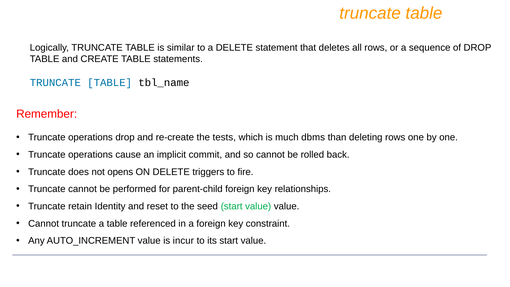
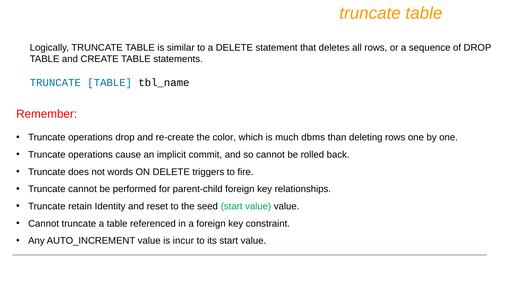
tests: tests -> color
opens: opens -> words
